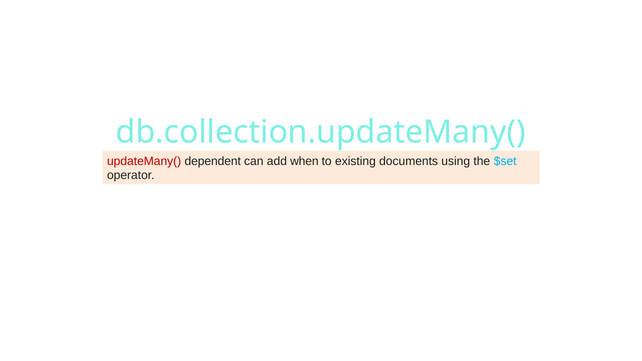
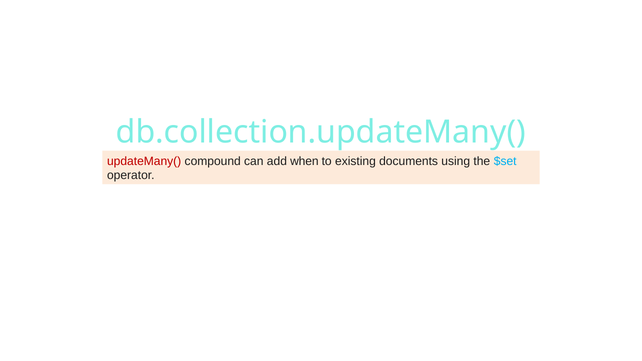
dependent: dependent -> compound
